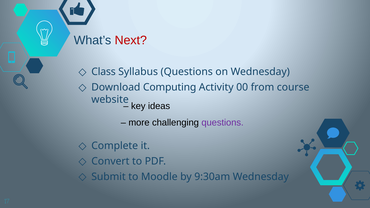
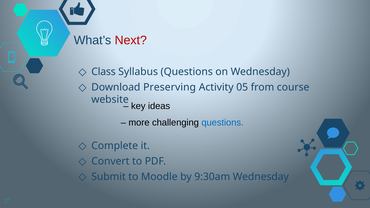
Computing: Computing -> Preserving
00: 00 -> 05
questions at (223, 123) colour: purple -> blue
